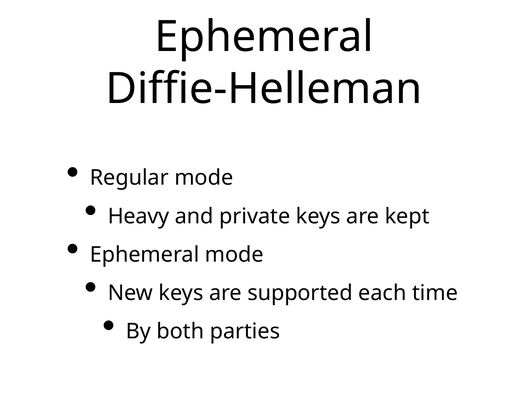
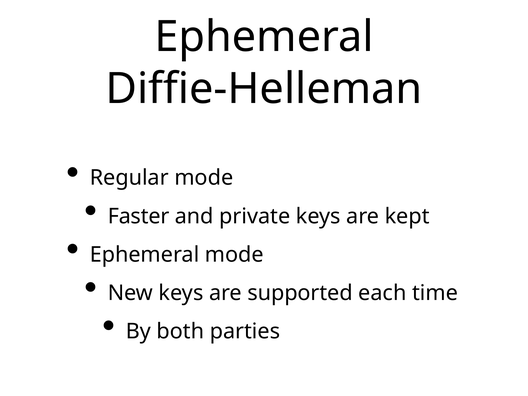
Heavy: Heavy -> Faster
